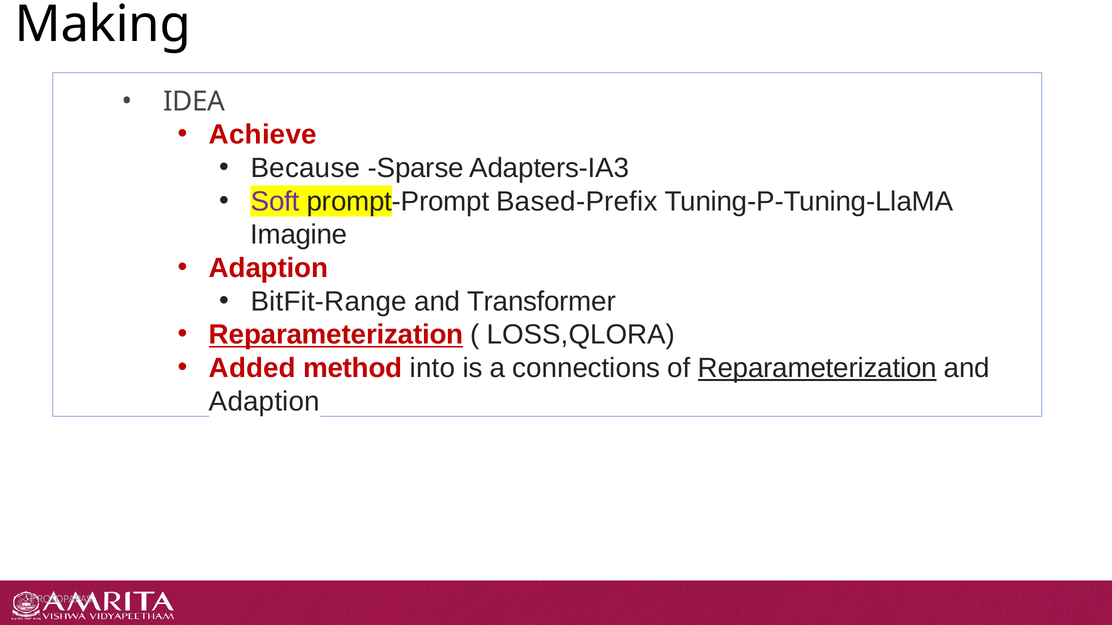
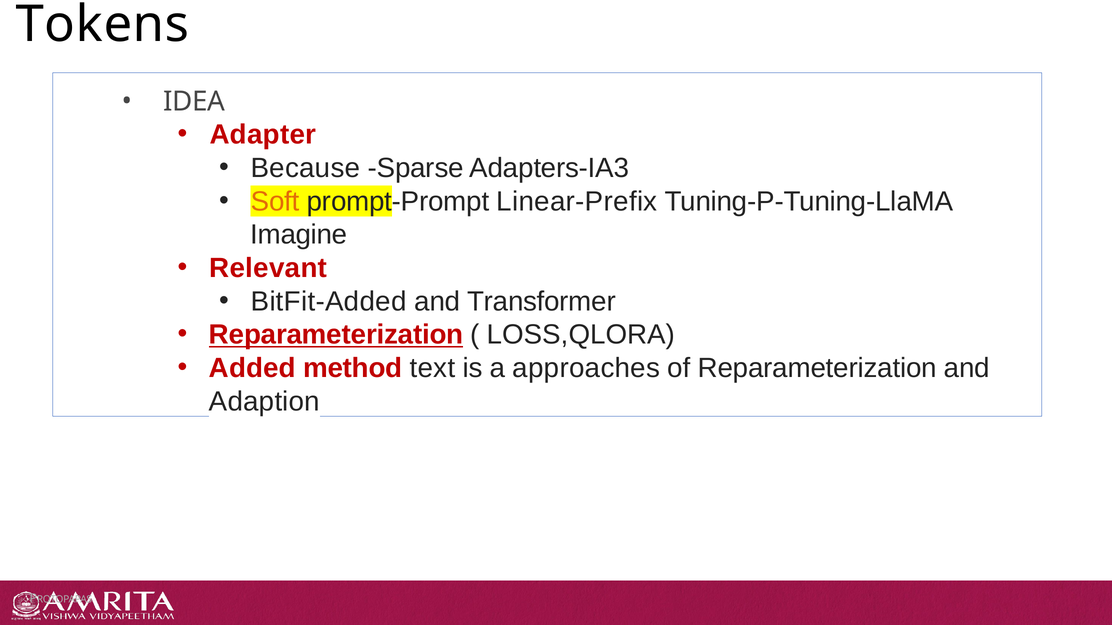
Making: Making -> Tokens
Achieve: Achieve -> Adapter
Soft colour: purple -> orange
Based-Prefix: Based-Prefix -> Linear-Prefix
Adaption at (268, 268): Adaption -> Relevant
BitFit-Range: BitFit-Range -> BitFit-Added
into: into -> text
connections: connections -> approaches
Reparameterization at (817, 368) underline: present -> none
